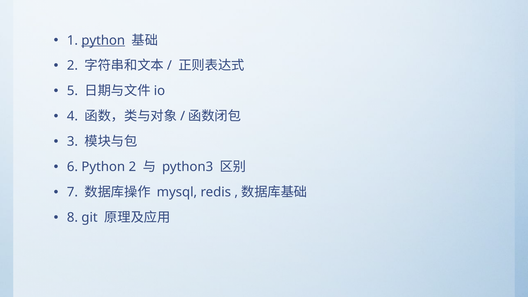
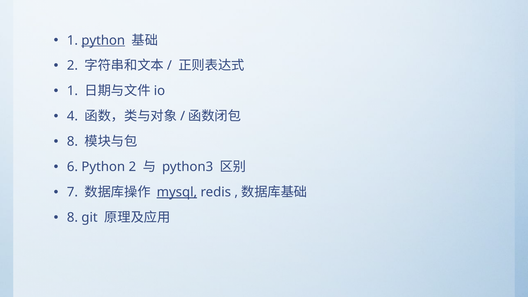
5 at (72, 91): 5 -> 1
3 at (72, 142): 3 -> 8
mysql underline: none -> present
